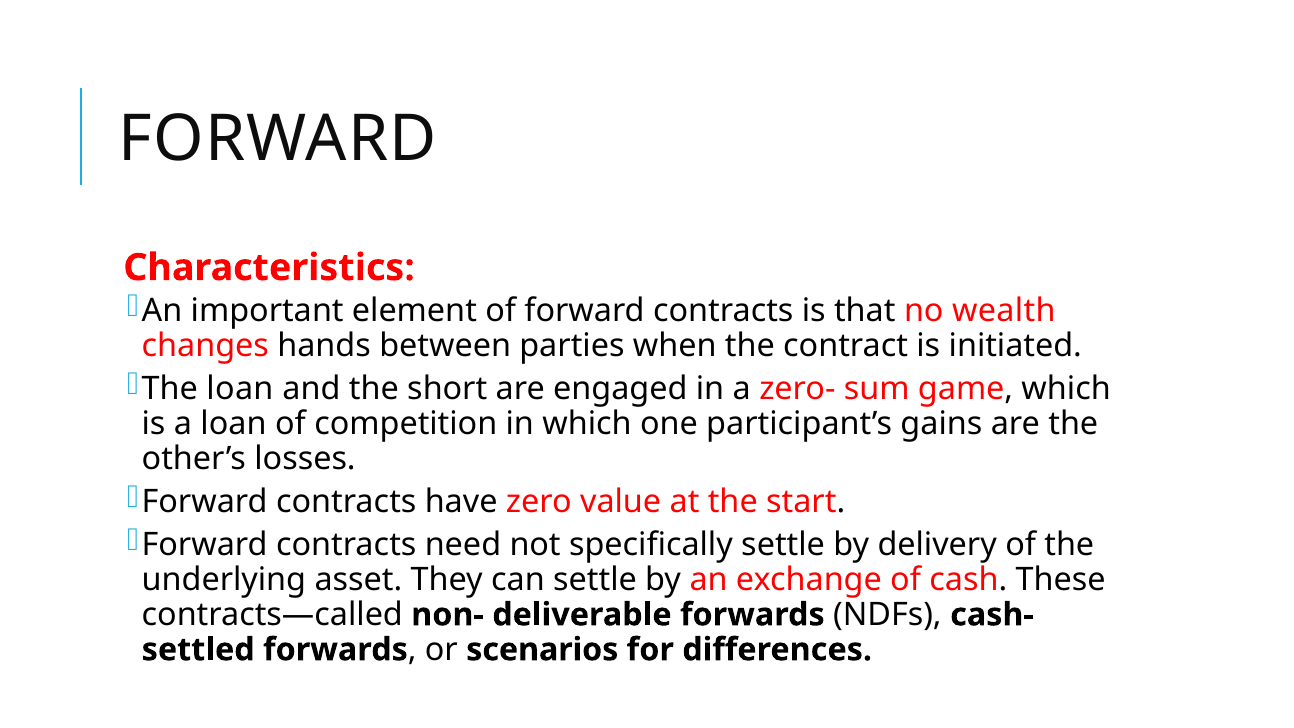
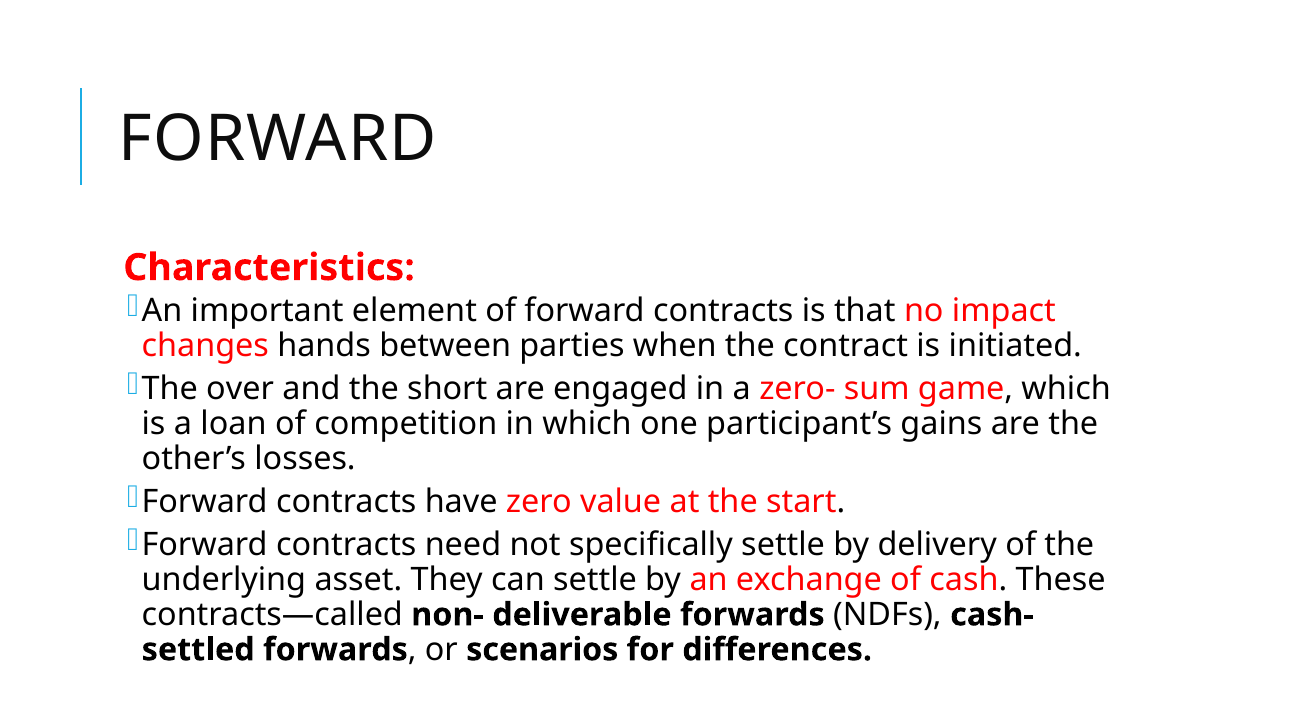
wealth: wealth -> impact
The loan: loan -> over
